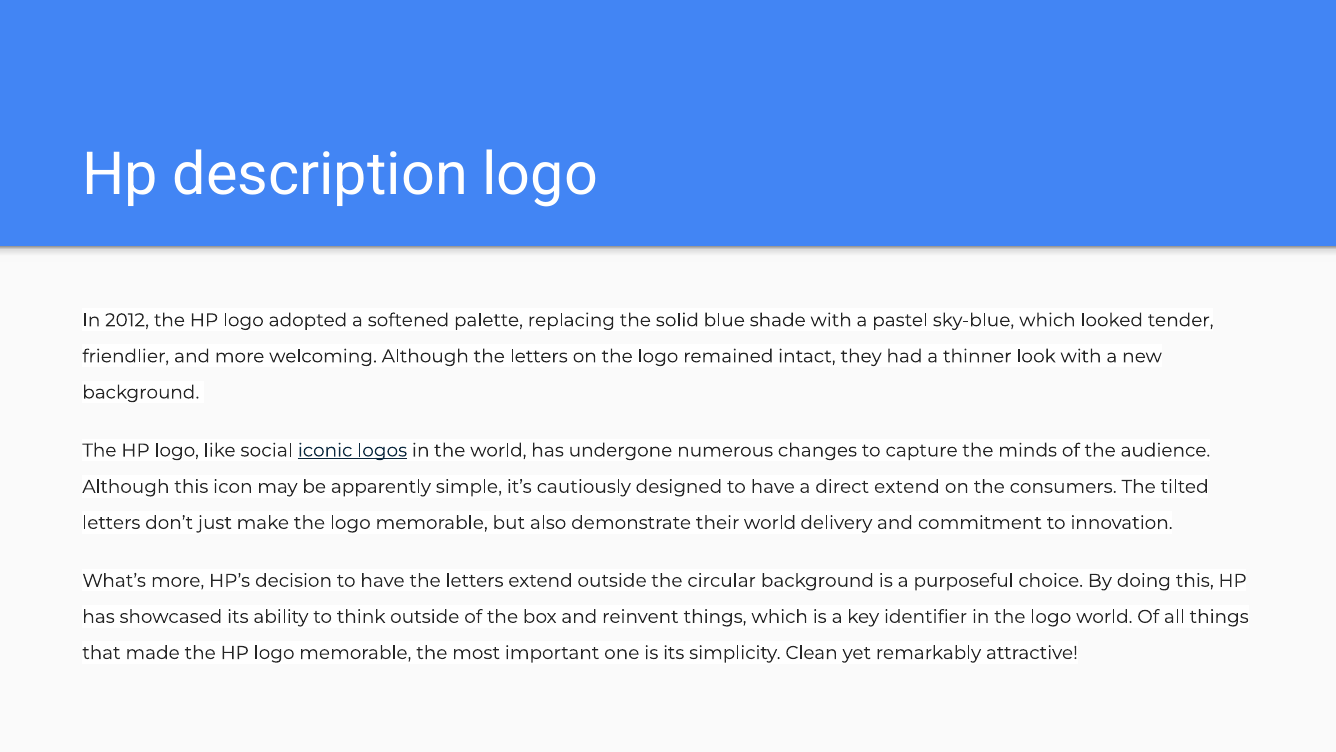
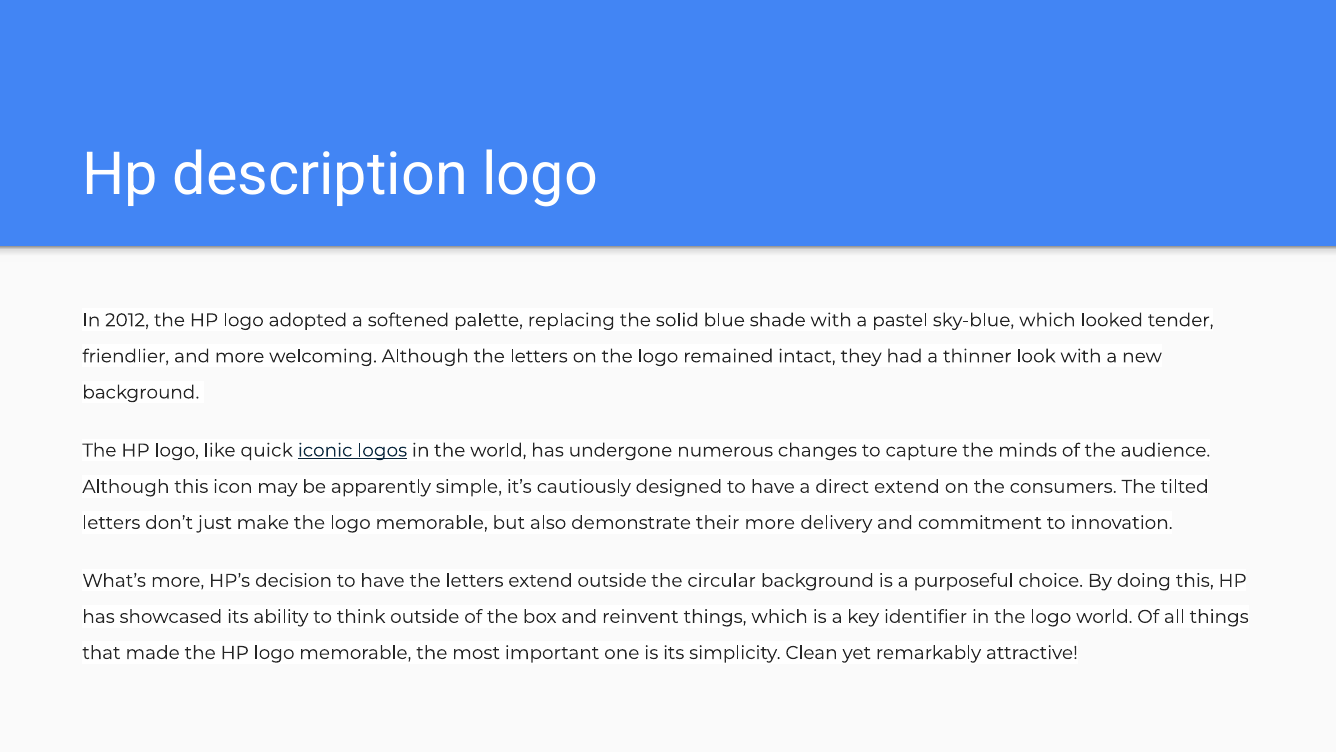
social: social -> quick
their world: world -> more
